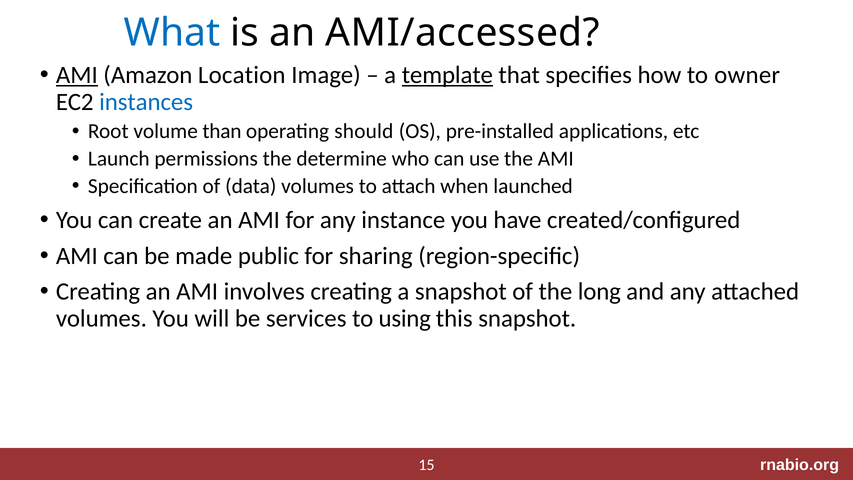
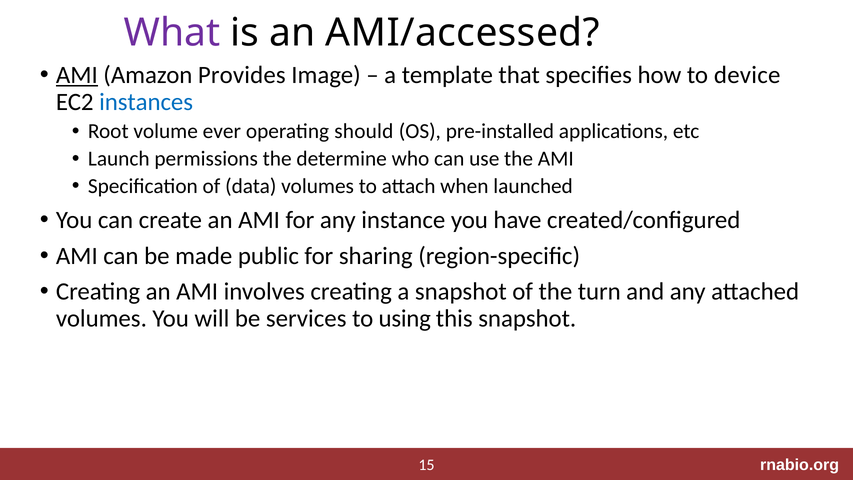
What colour: blue -> purple
Location: Location -> Provides
template underline: present -> none
owner: owner -> device
than: than -> ever
long: long -> turn
